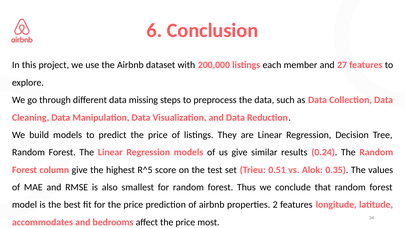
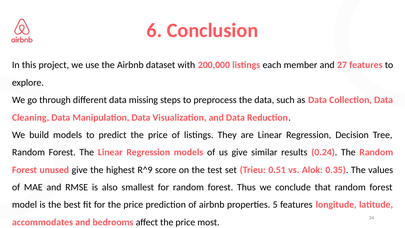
column: column -> unused
R^5: R^5 -> R^9
2: 2 -> 5
